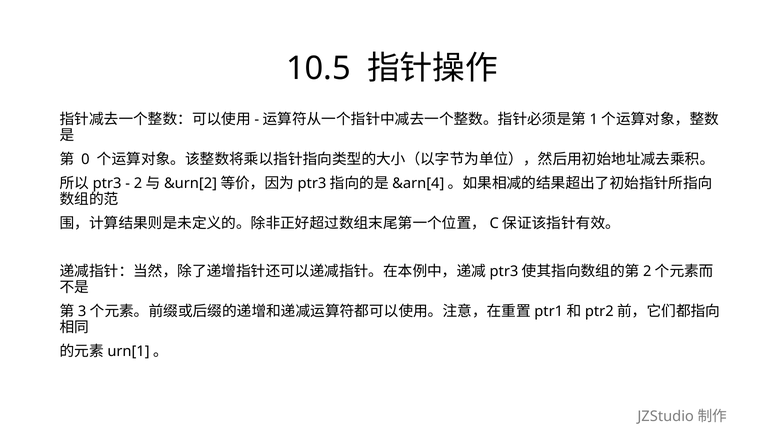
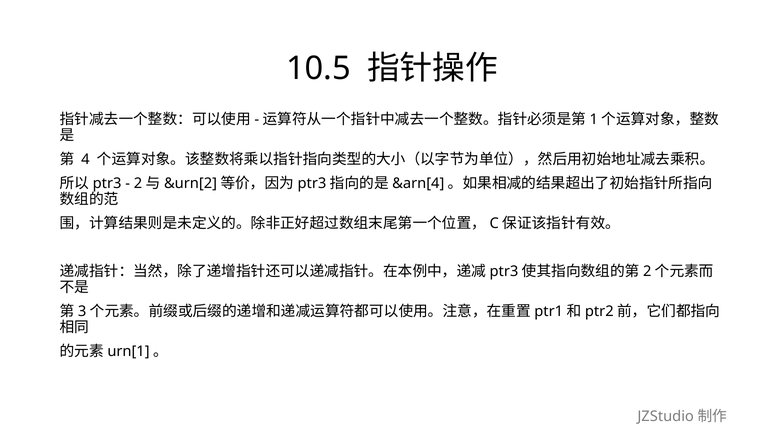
0: 0 -> 4
